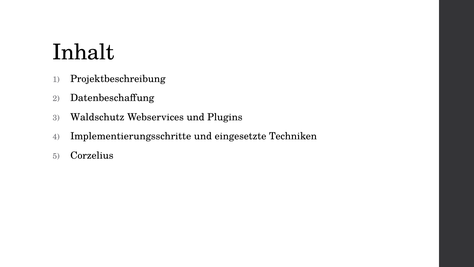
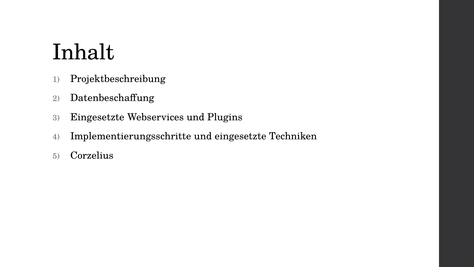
Waldschutz at (97, 117): Waldschutz -> Eingesetzte
